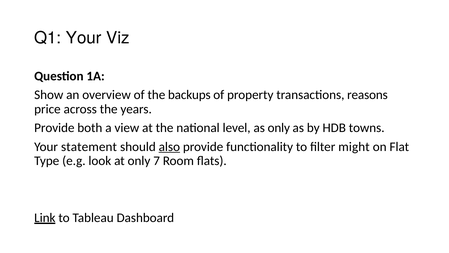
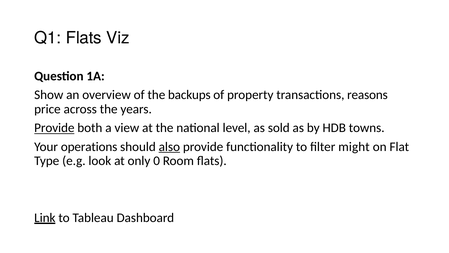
Q1 Your: Your -> Flats
Provide at (54, 128) underline: none -> present
as only: only -> sold
statement: statement -> operations
7: 7 -> 0
